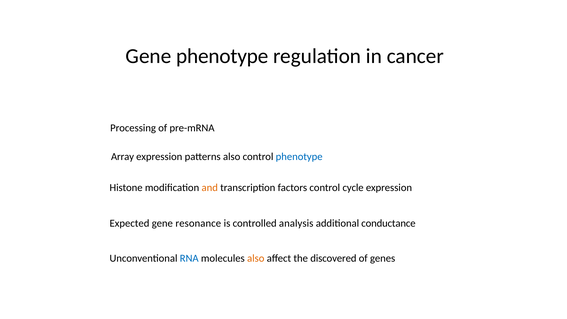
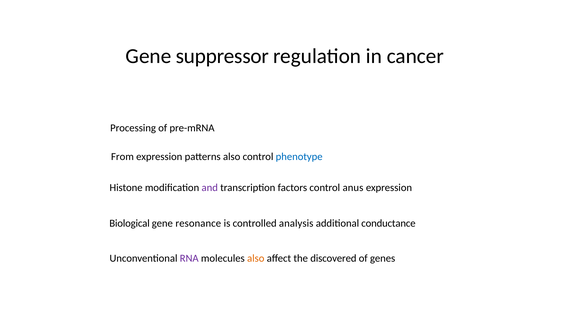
Gene phenotype: phenotype -> suppressor
Array: Array -> From
and colour: orange -> purple
cycle: cycle -> anus
Expected: Expected -> Biological
RNA colour: blue -> purple
